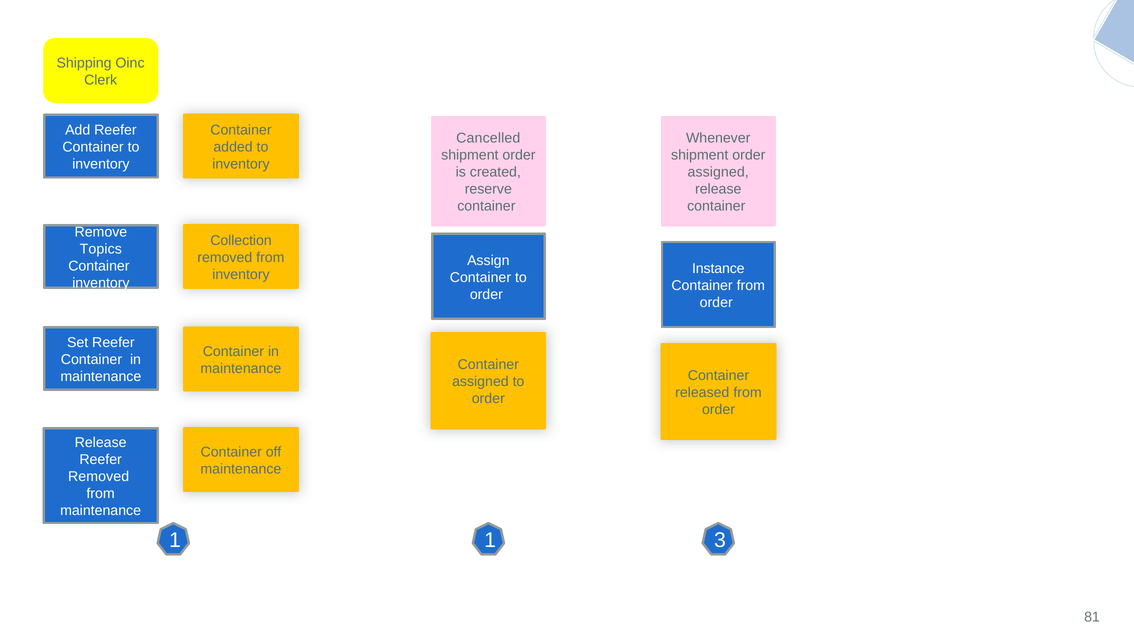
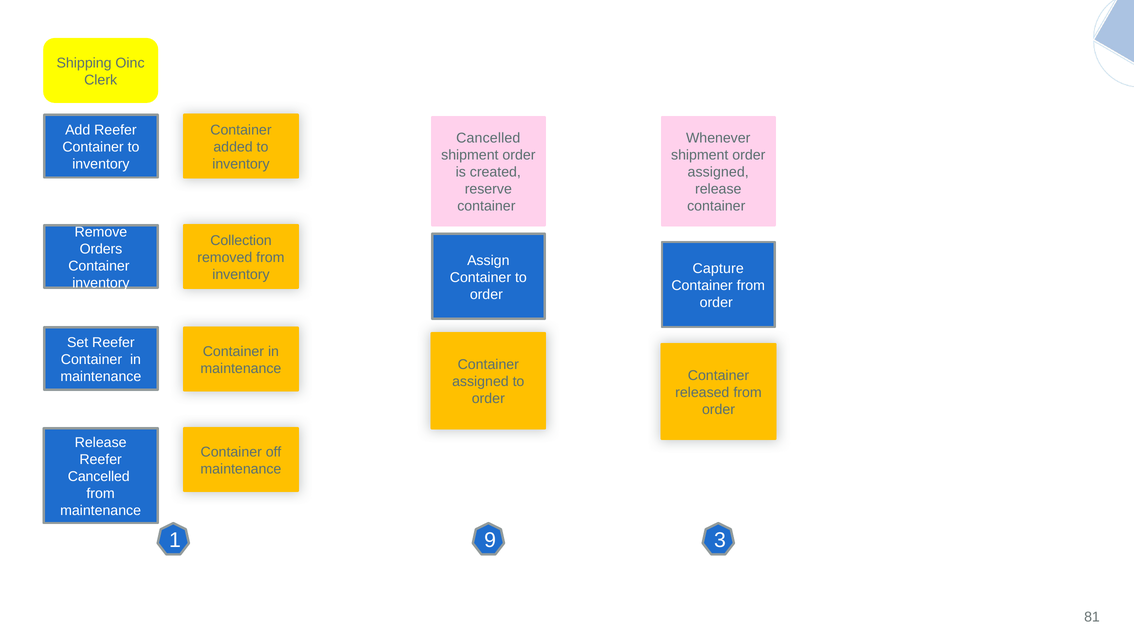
Topics: Topics -> Orders
Instance: Instance -> Capture
Removed at (99, 477): Removed -> Cancelled
1 1: 1 -> 9
